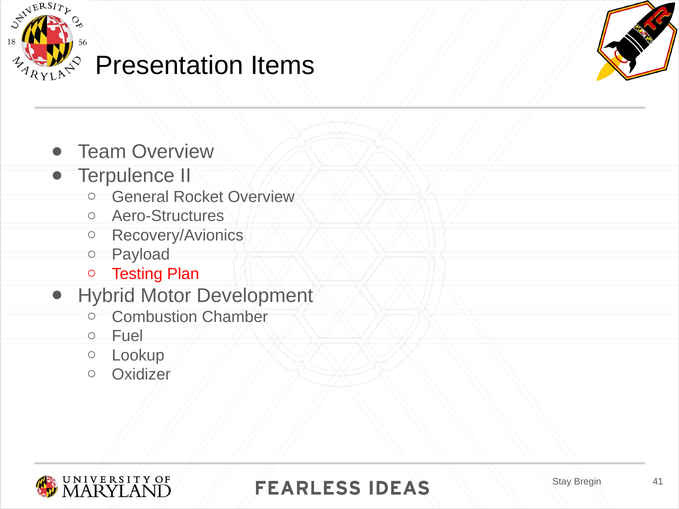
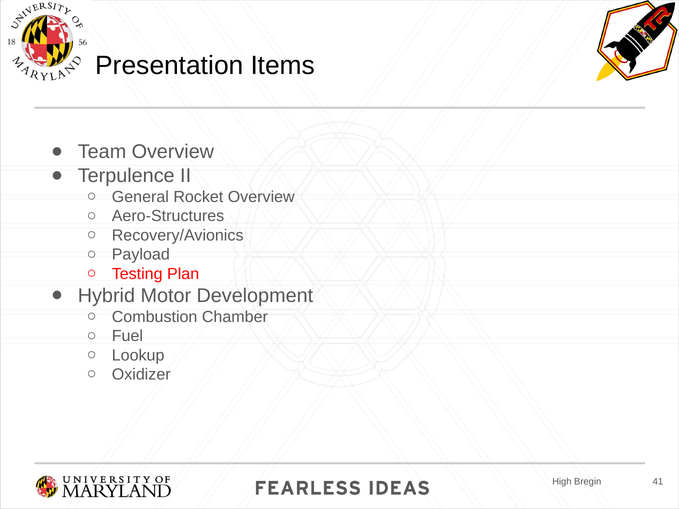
Stay: Stay -> High
